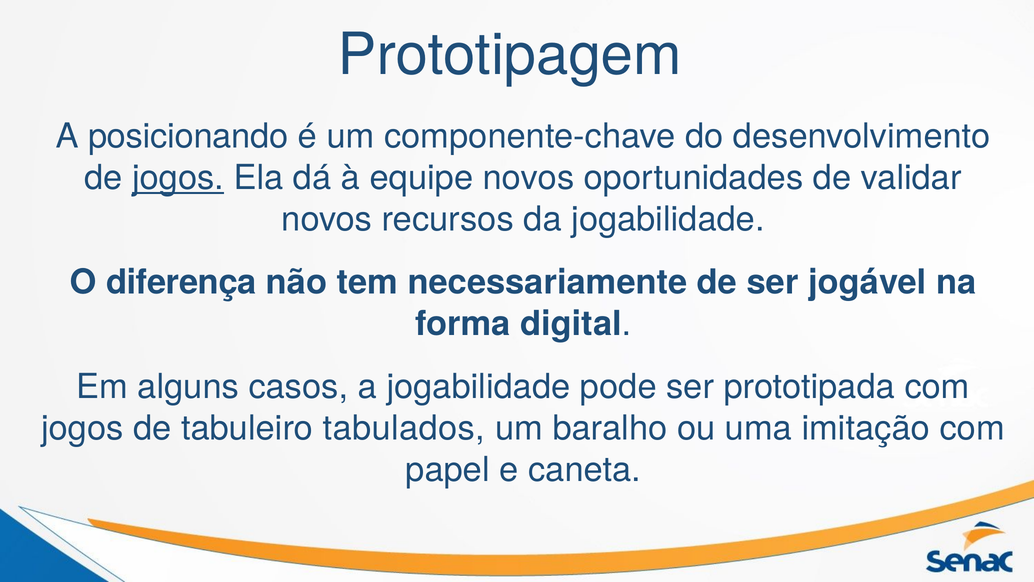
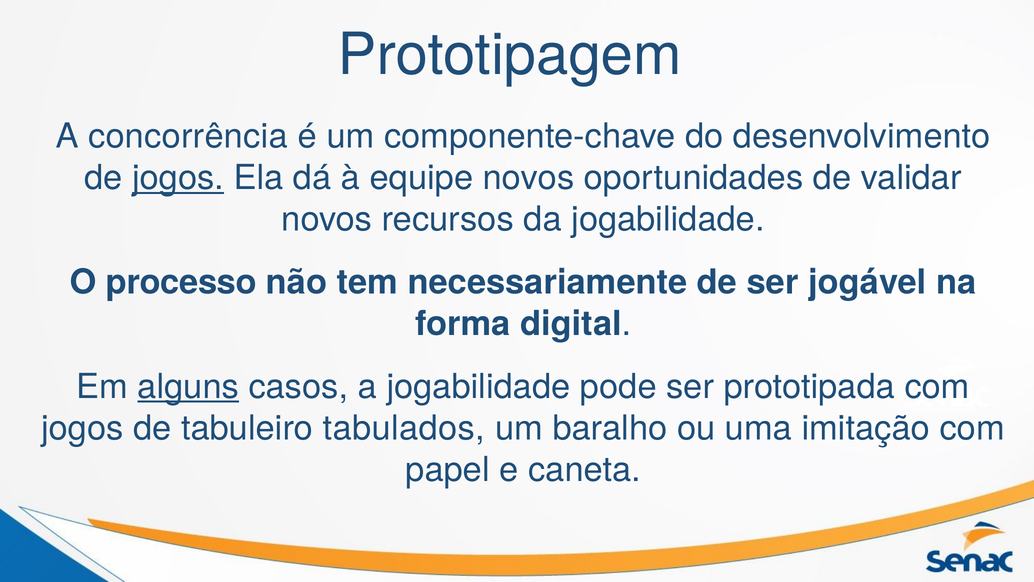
posicionando: posicionando -> concorrência
diferença: diferença -> processo
alguns underline: none -> present
